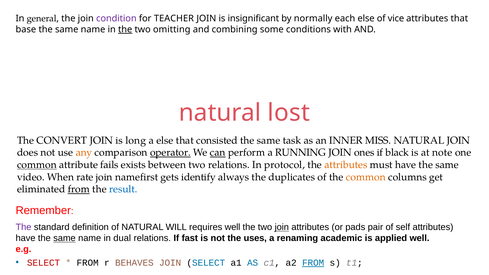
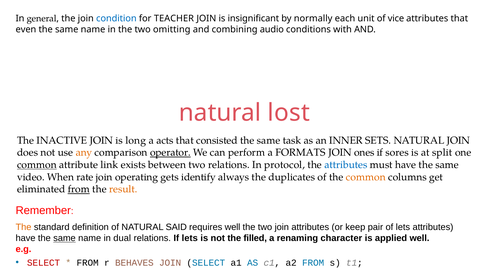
condition colour: purple -> blue
each else: else -> unit
base: base -> even
the at (125, 29) underline: present -> none
some: some -> audio
CONVERT: CONVERT -> INACTIVE
a else: else -> acts
MISS: MISS -> SETS
can underline: present -> none
RUNNING: RUNNING -> FORMATS
black: black -> sores
note: note -> split
fails: fails -> link
attributes at (346, 165) colour: orange -> blue
namefirst: namefirst -> operating
result colour: blue -> orange
The at (24, 227) colour: purple -> orange
WILL: WILL -> SAID
join at (282, 227) underline: present -> none
pads: pads -> keep
of self: self -> lets
If fast: fast -> lets
uses: uses -> filled
academic: academic -> character
FROM at (313, 263) underline: present -> none
